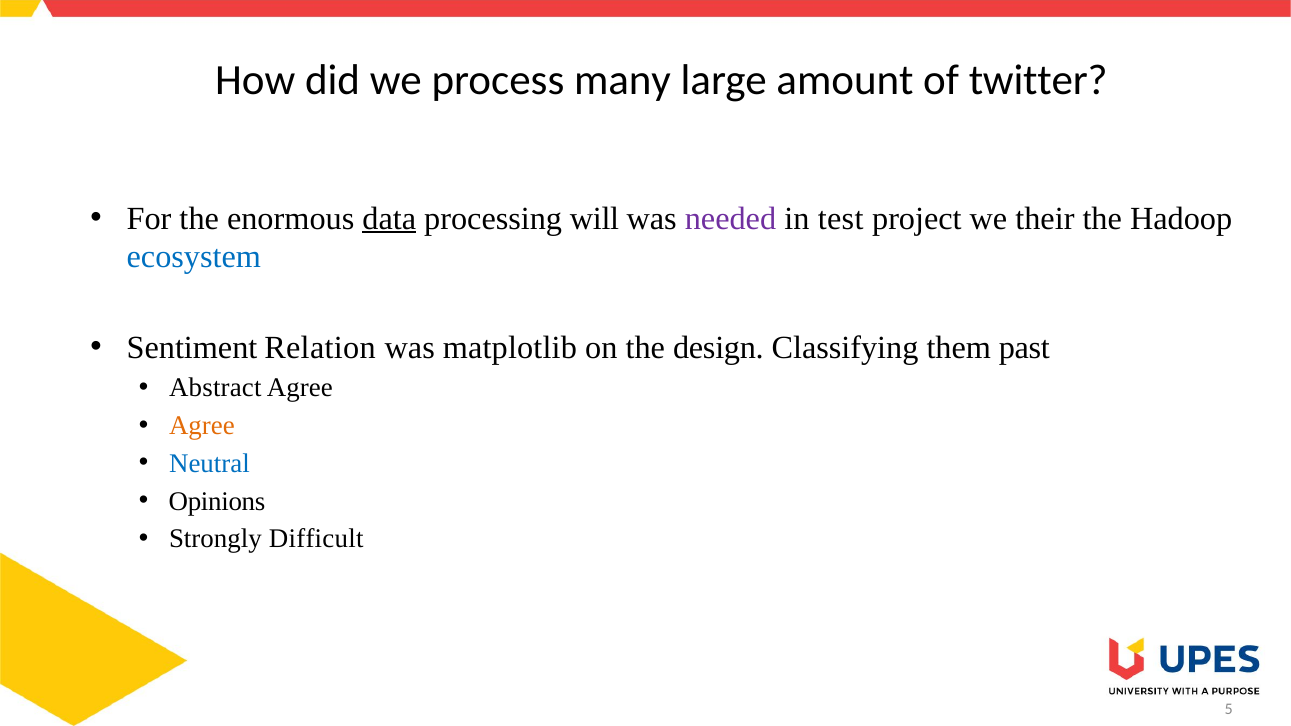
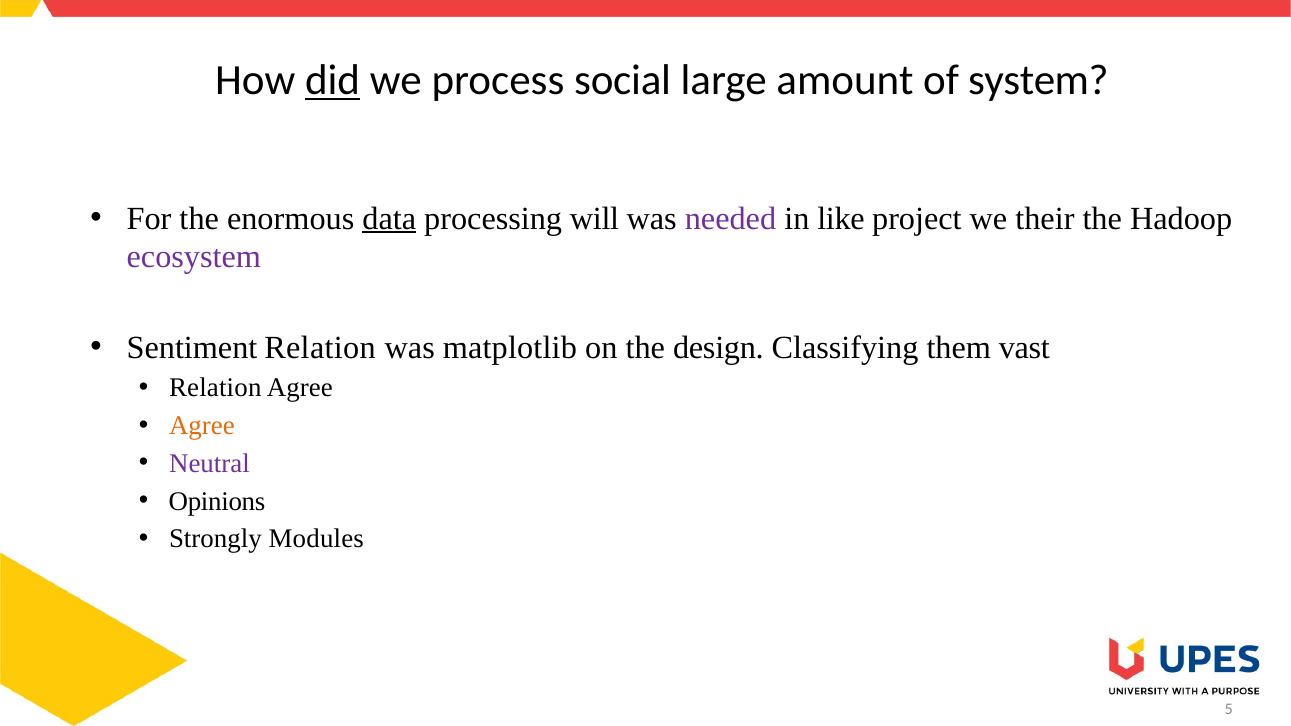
did underline: none -> present
many: many -> social
twitter: twitter -> system
test: test -> like
ecosystem colour: blue -> purple
past: past -> vast
Abstract at (215, 388): Abstract -> Relation
Neutral colour: blue -> purple
Difficult: Difficult -> Modules
